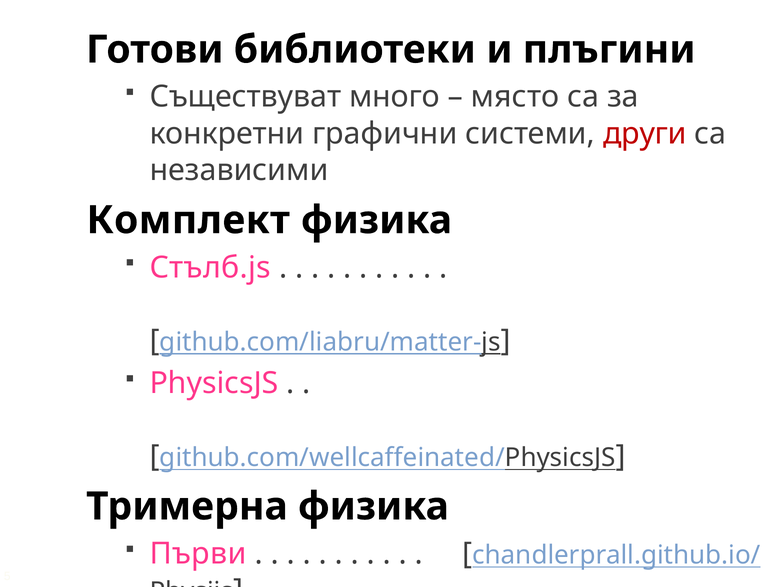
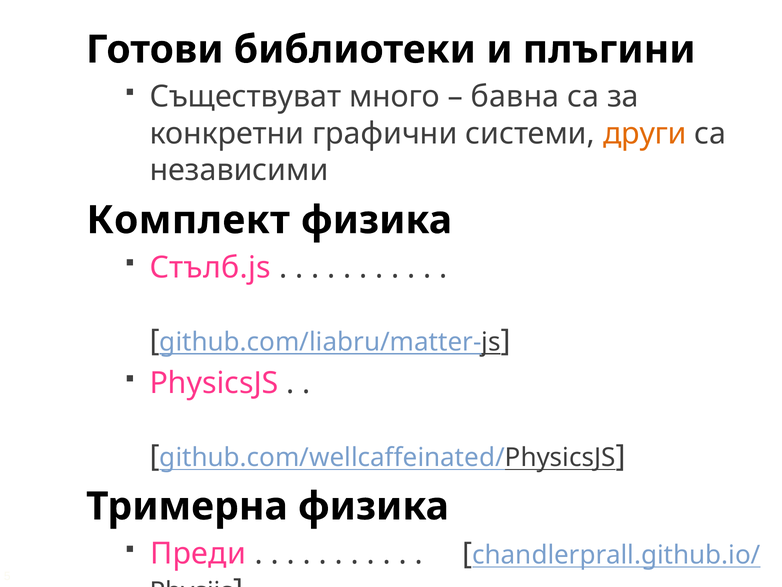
място: място -> бавна
други colour: red -> orange
Първи: Първи -> Преди
